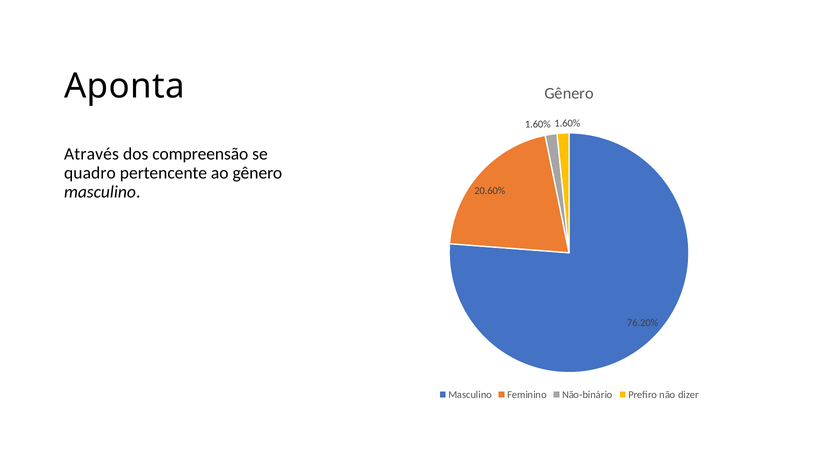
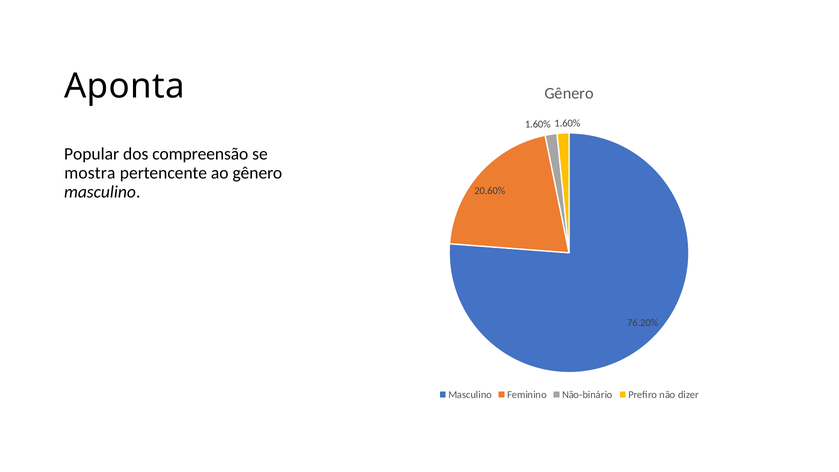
Através: Através -> Popular
quadro: quadro -> mostra
